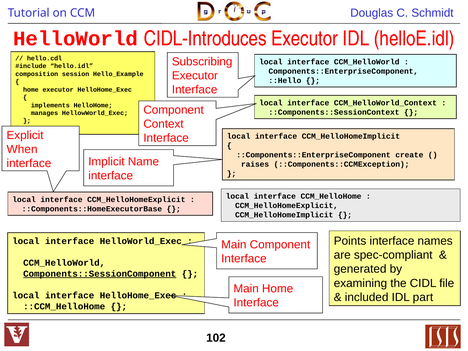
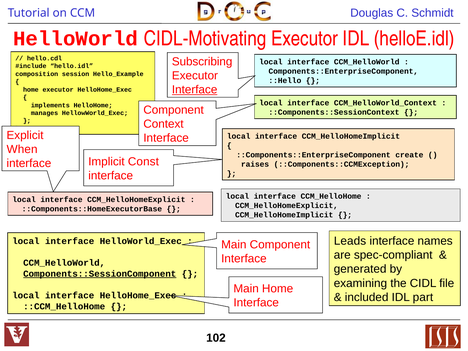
CIDL-Introduces: CIDL-Introduces -> CIDL-Motivating
Interface at (195, 90) underline: none -> present
Name: Name -> Const
Points: Points -> Leads
